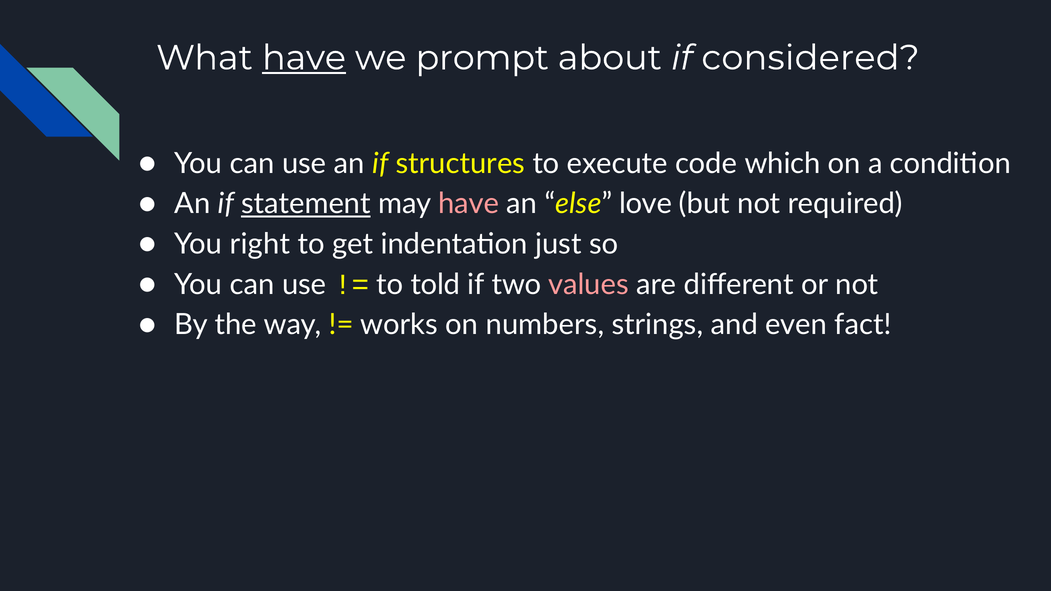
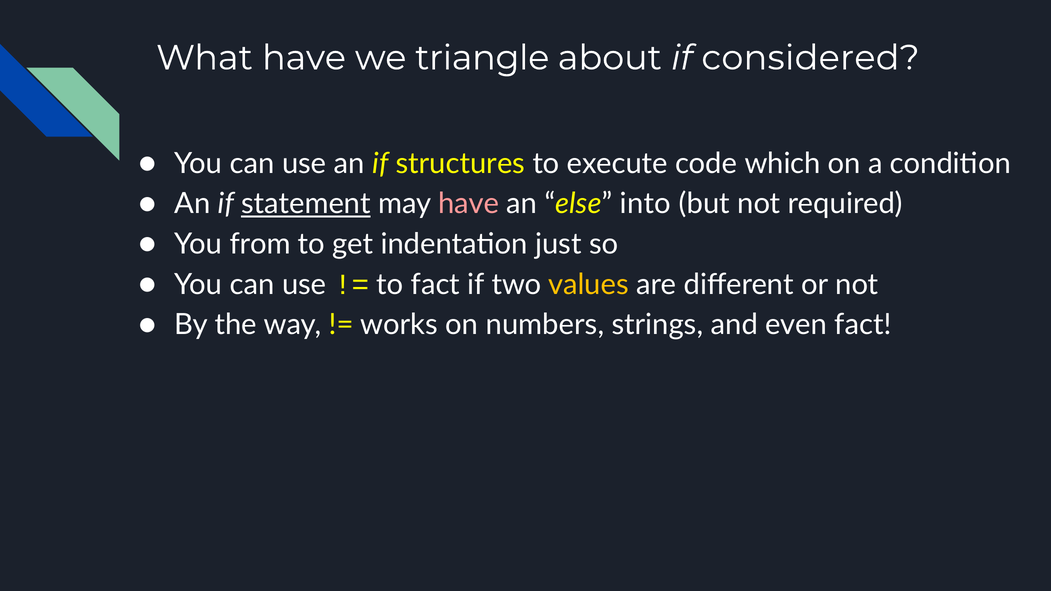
have at (304, 58) underline: present -> none
prompt: prompt -> triangle
love: love -> into
right: right -> from
to told: told -> fact
values colour: pink -> yellow
